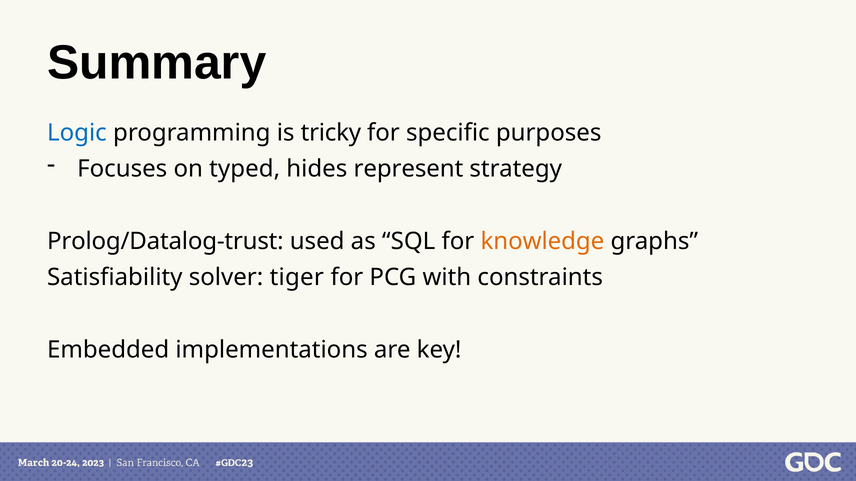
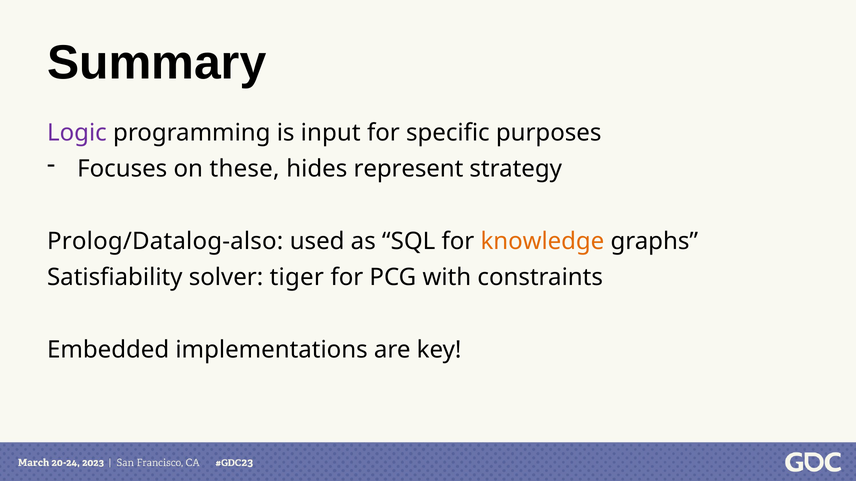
Logic colour: blue -> purple
tricky: tricky -> input
typed: typed -> these
Prolog/Datalog-trust: Prolog/Datalog-trust -> Prolog/Datalog-also
